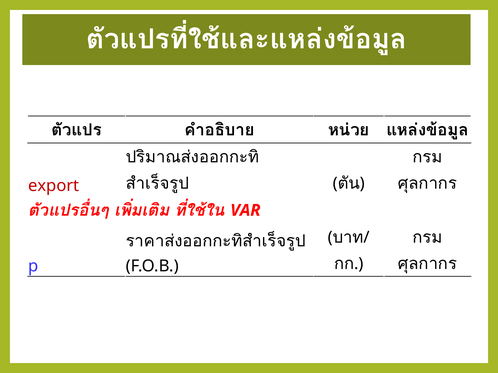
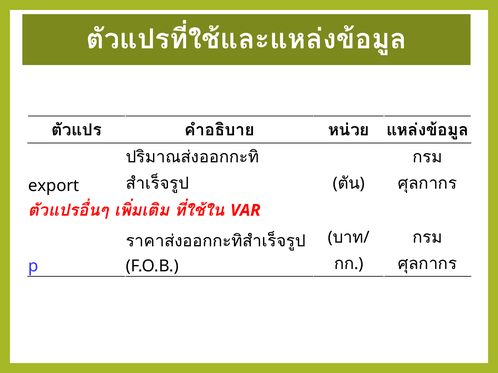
export colour: red -> black
